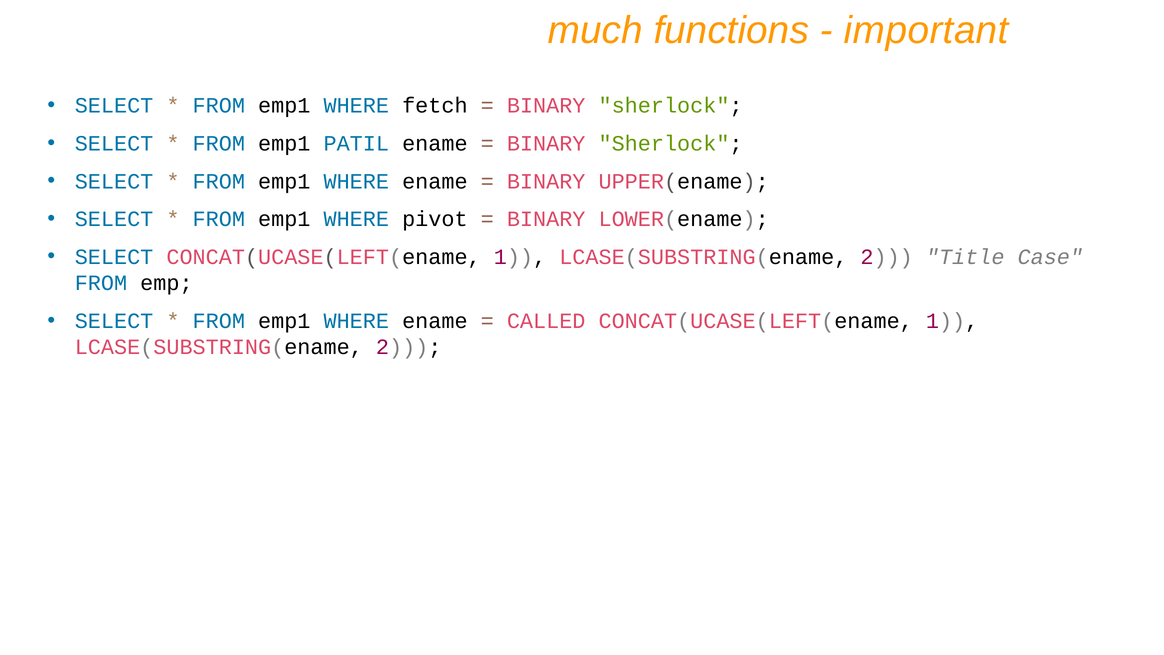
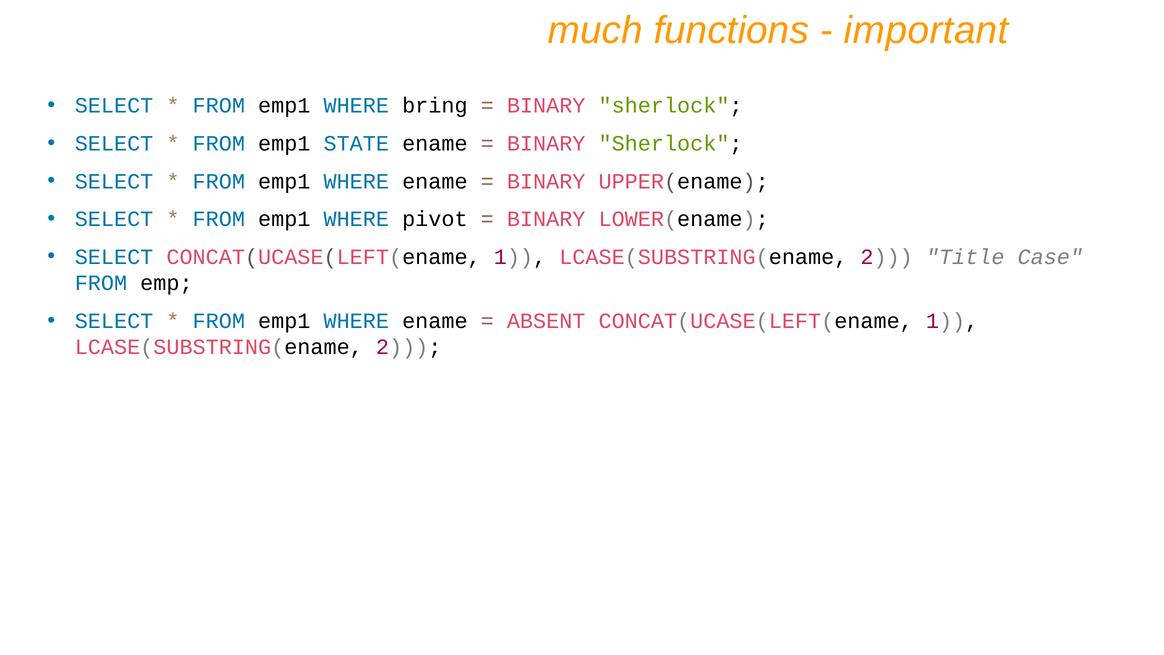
fetch: fetch -> bring
PATIL: PATIL -> STATE
CALLED: CALLED -> ABSENT
